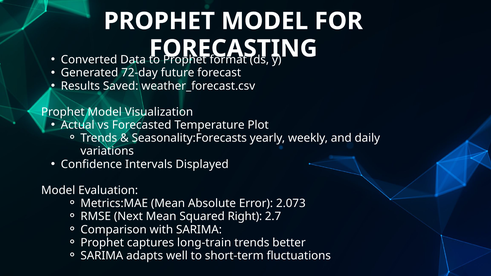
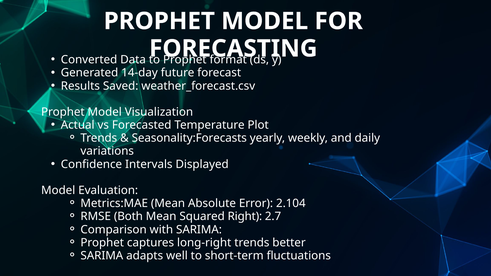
72-day: 72-day -> 14-day
2.073: 2.073 -> 2.104
Next: Next -> Both
long-train: long-train -> long-right
